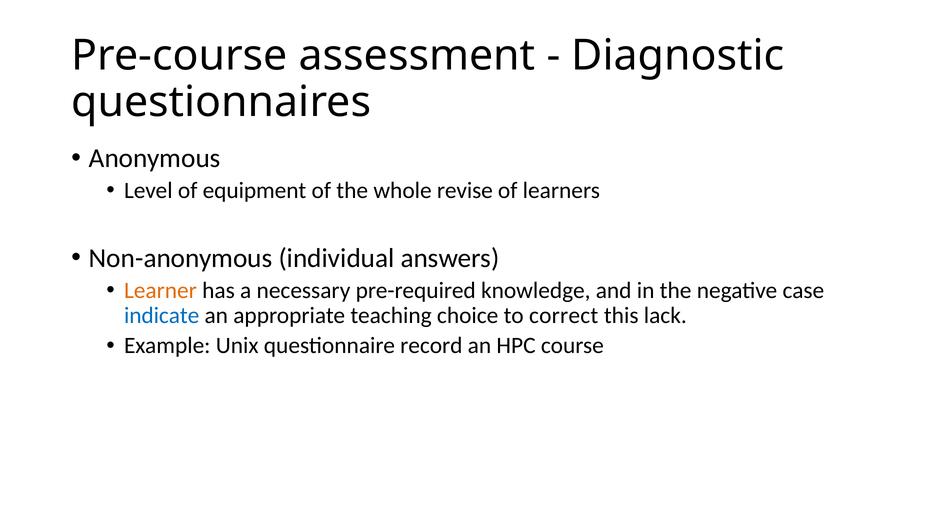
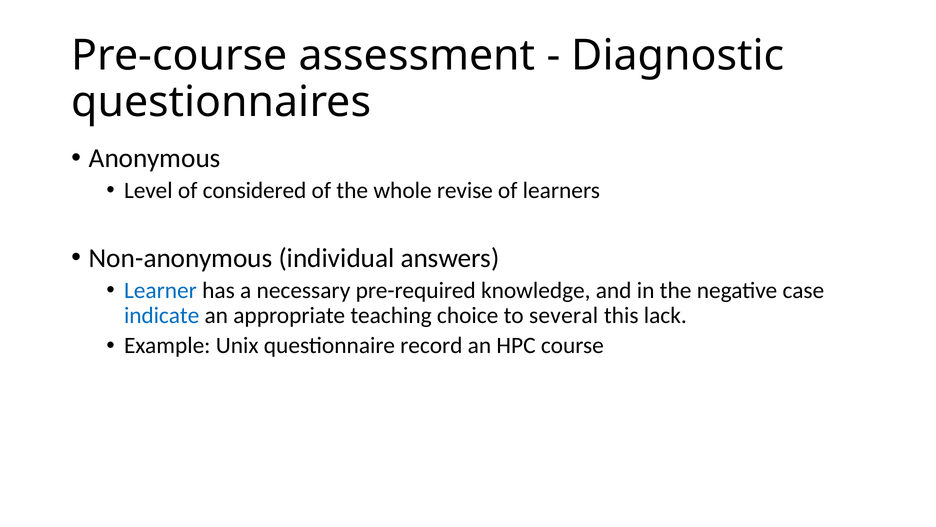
equipment: equipment -> considered
Learner colour: orange -> blue
correct: correct -> several
